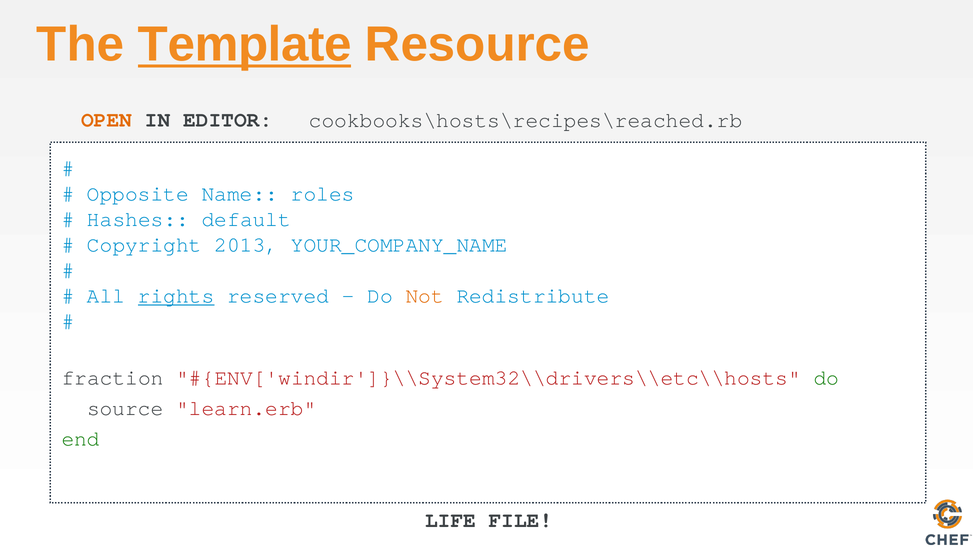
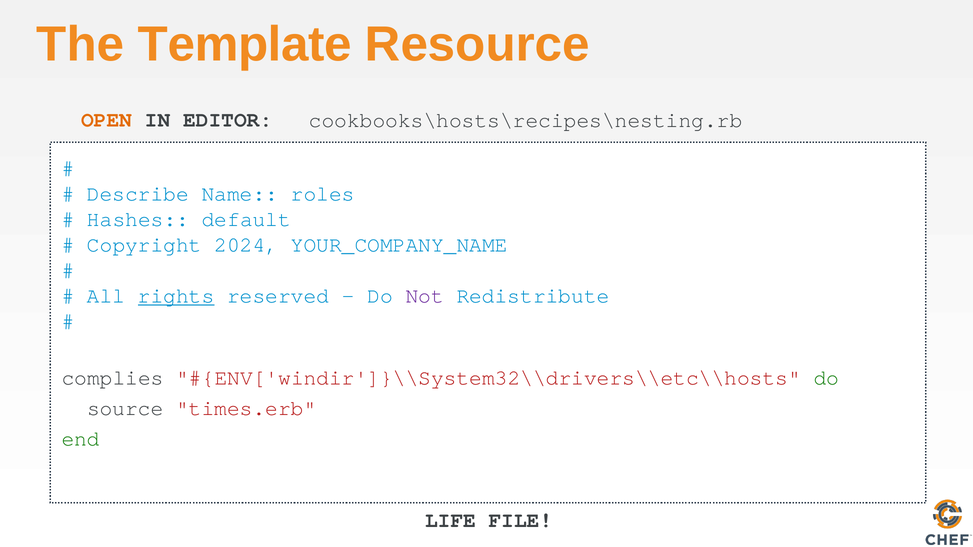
Template underline: present -> none
cookbooks\hosts\recipes\reached.rb: cookbooks\hosts\recipes\reached.rb -> cookbooks\hosts\recipes\nesting.rb
Opposite: Opposite -> Describe
2013: 2013 -> 2024
Not colour: orange -> purple
fraction: fraction -> complies
learn.erb: learn.erb -> times.erb
